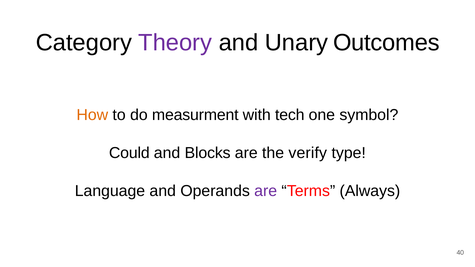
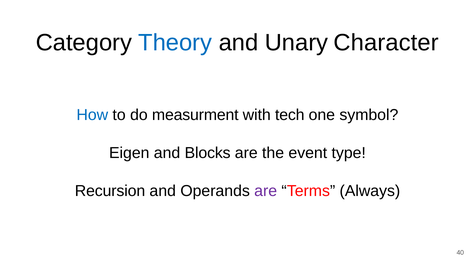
Theory colour: purple -> blue
Outcomes: Outcomes -> Character
How colour: orange -> blue
Could: Could -> Eigen
verify: verify -> event
Language: Language -> Recursion
